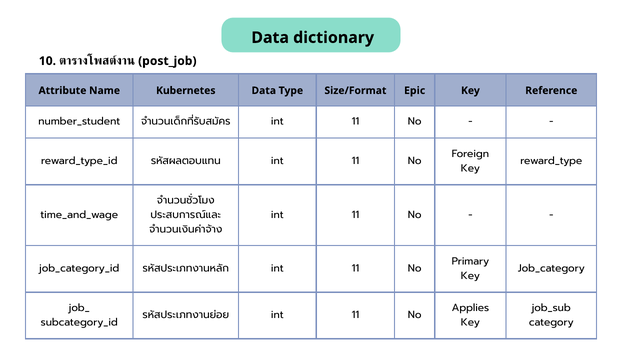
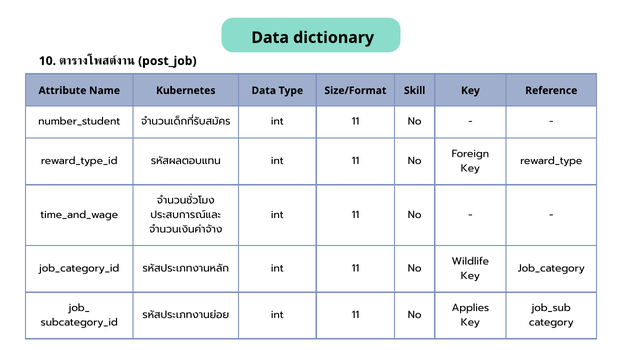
Epic: Epic -> Skill
Primary: Primary -> Wildlife
